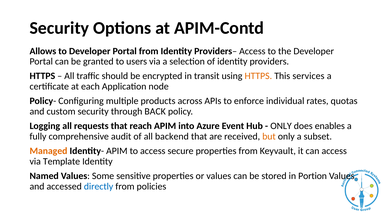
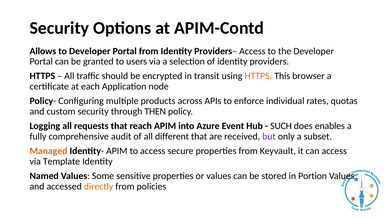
services: services -> browser
BACK: BACK -> THEN
ONLY at (281, 126): ONLY -> SUCH
backend: backend -> different
but colour: orange -> purple
directly colour: blue -> orange
